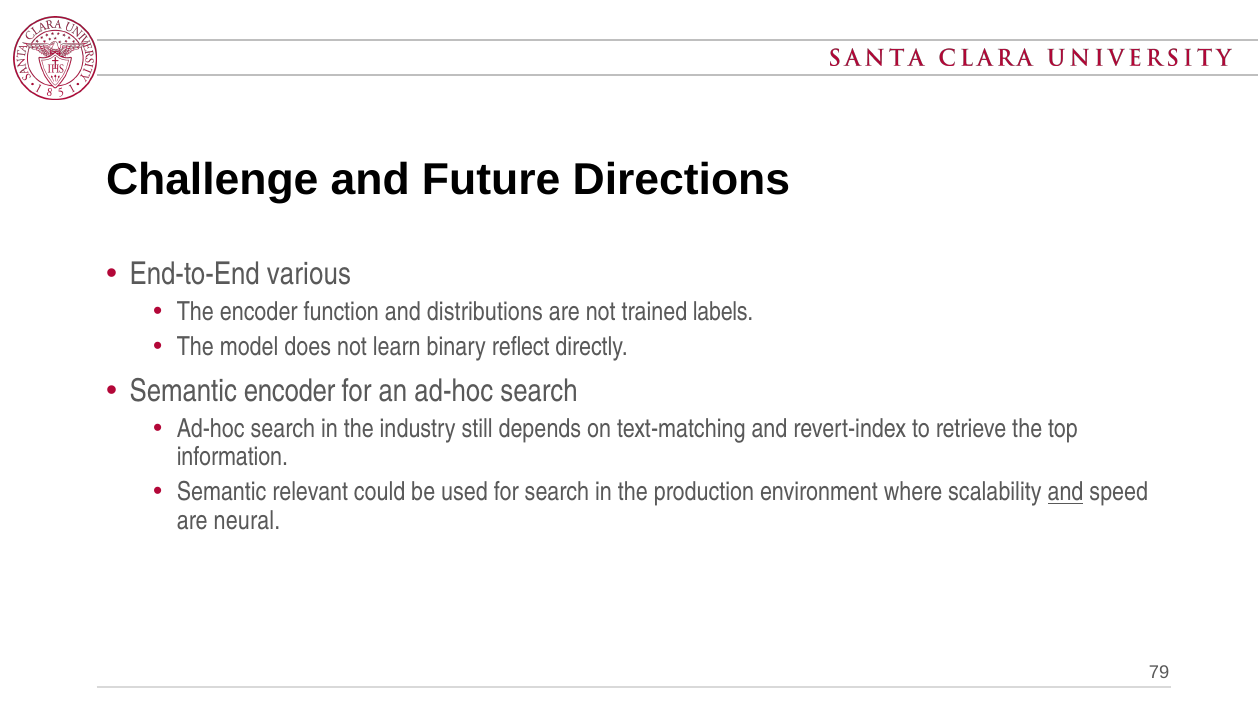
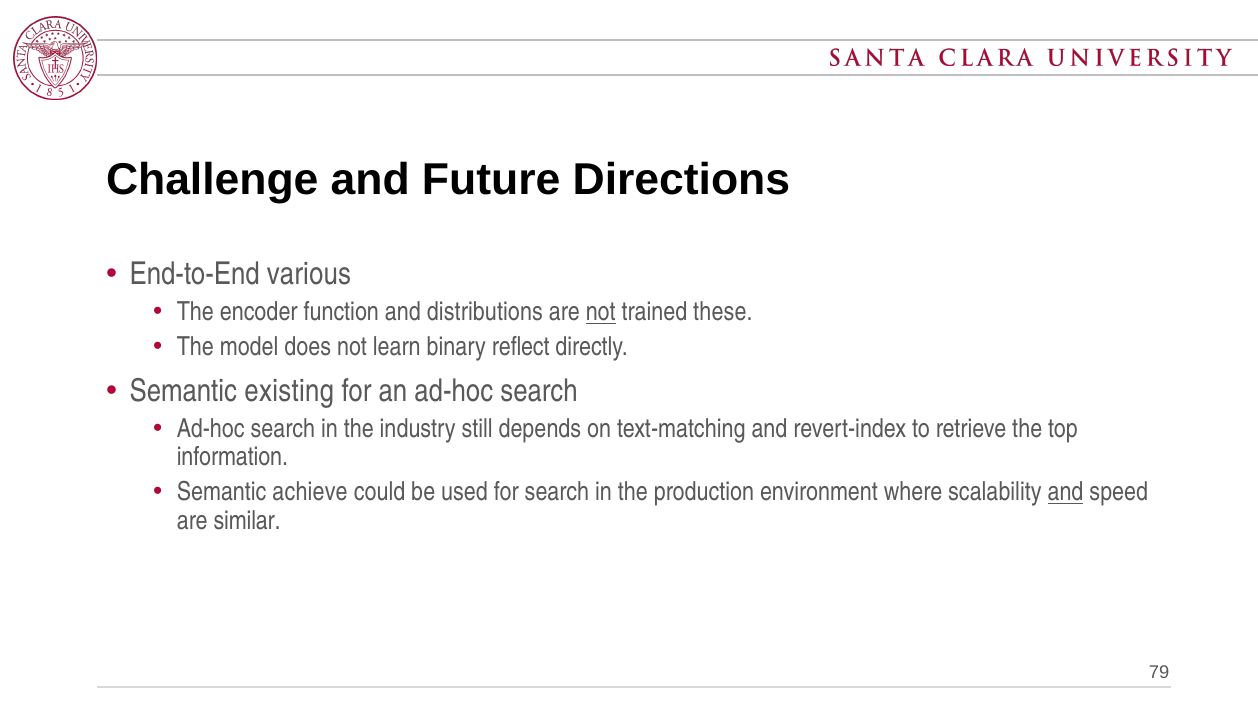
not at (601, 312) underline: none -> present
labels: labels -> these
Semantic encoder: encoder -> existing
relevant: relevant -> achieve
neural: neural -> similar
